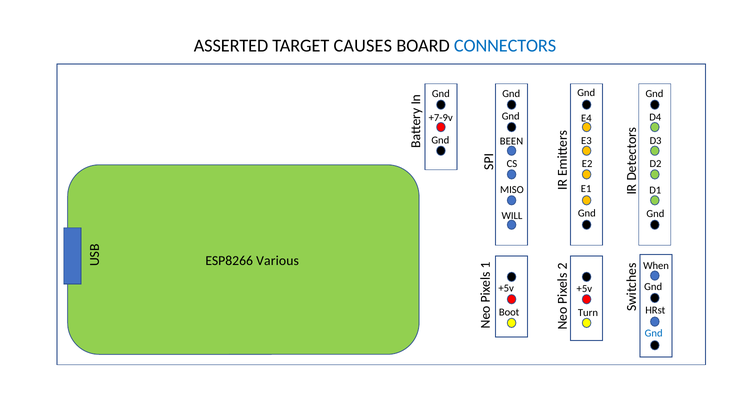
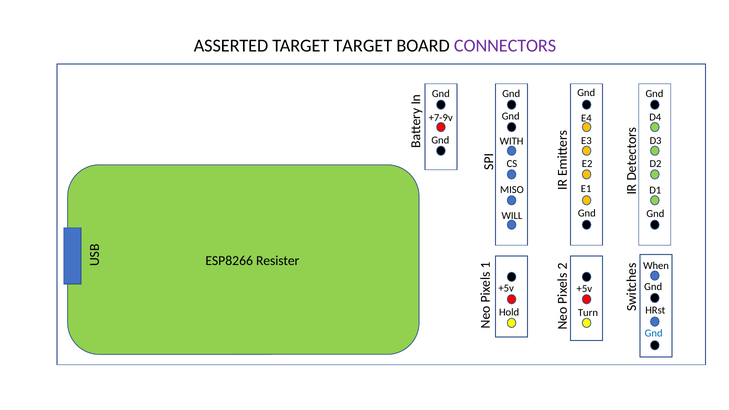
TARGET CAUSES: CAUSES -> TARGET
CONNECTORS colour: blue -> purple
BEEN: BEEN -> WITH
Various: Various -> Resister
Boot: Boot -> Hold
